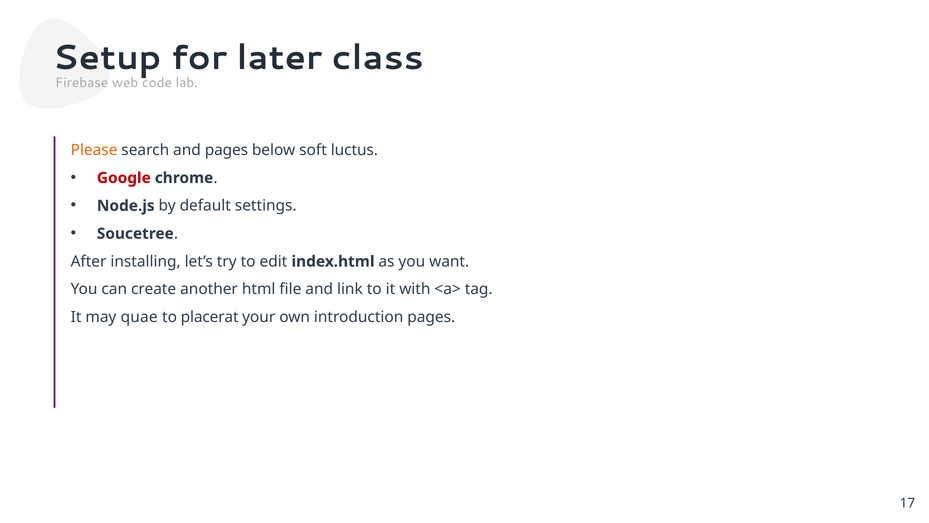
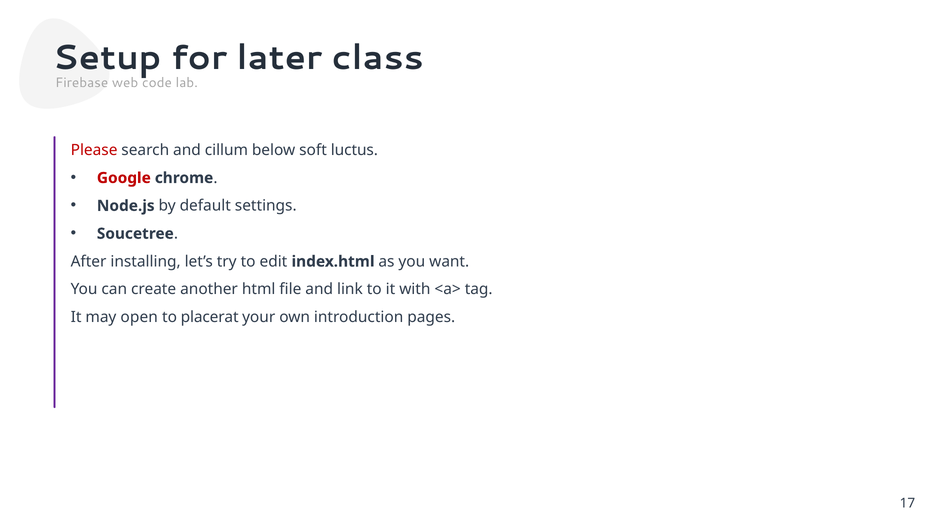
Please colour: orange -> red
and pages: pages -> cillum
quae: quae -> open
